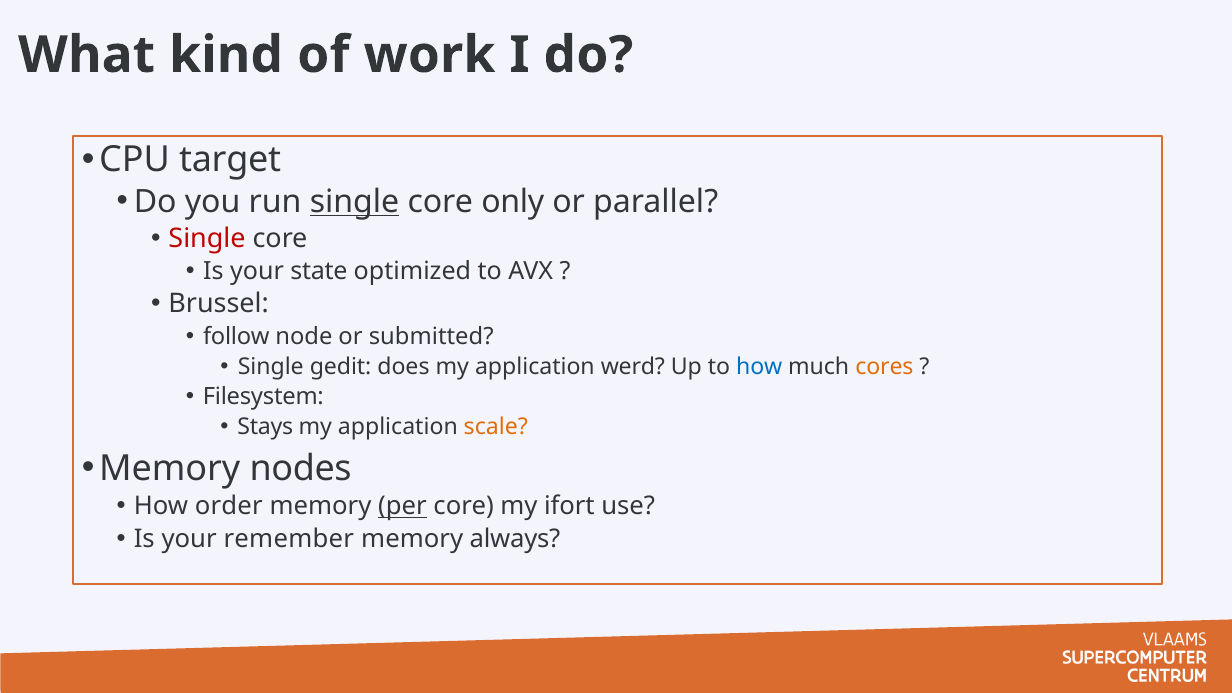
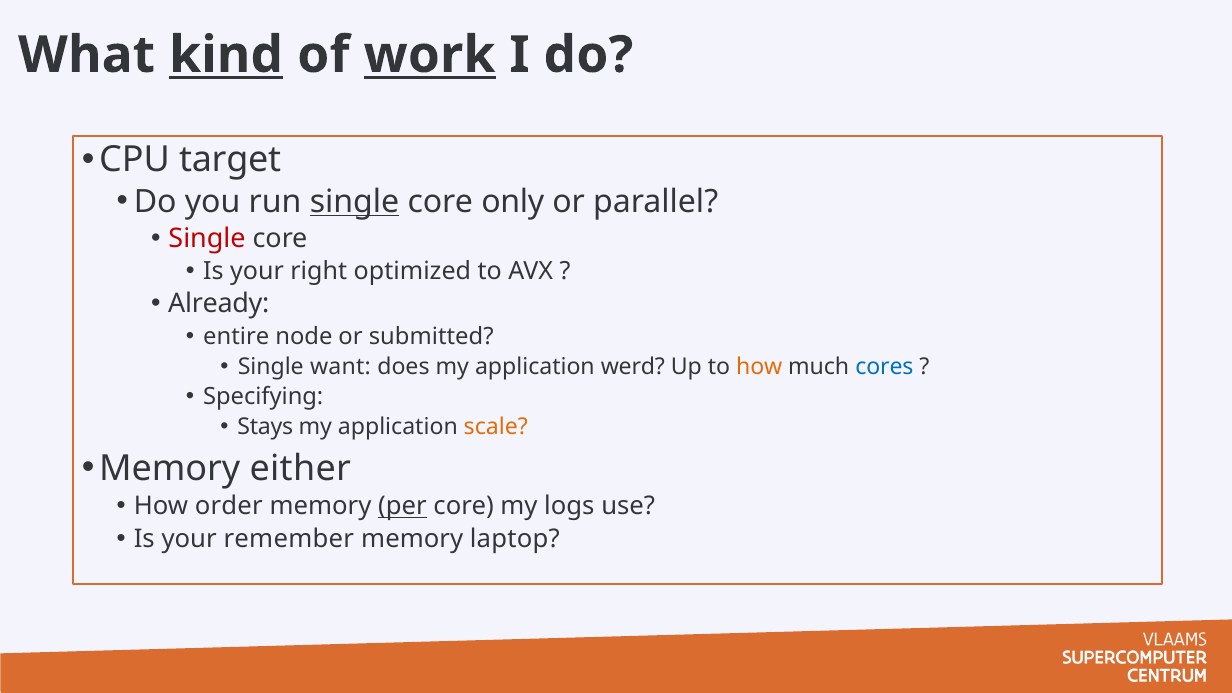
kind underline: none -> present
work underline: none -> present
state: state -> right
Brussel: Brussel -> Already
follow: follow -> entire
gedit: gedit -> want
how at (759, 366) colour: blue -> orange
cores colour: orange -> blue
Filesystem: Filesystem -> Specifying
nodes: nodes -> either
ifort: ifort -> logs
always: always -> laptop
